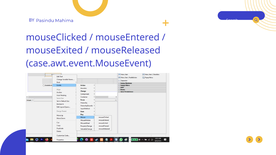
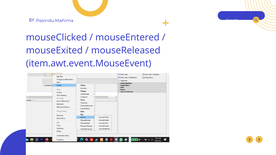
case.awt.event.MouseEvent: case.awt.event.MouseEvent -> item.awt.event.MouseEvent
